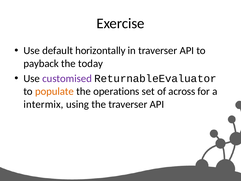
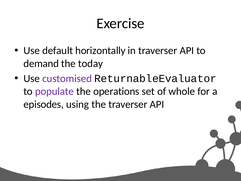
payback: payback -> demand
populate colour: orange -> purple
across: across -> whole
intermix: intermix -> episodes
